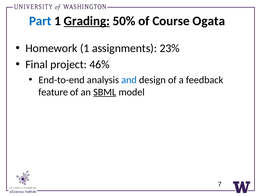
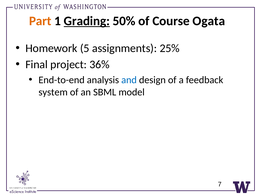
Part colour: blue -> orange
Homework 1: 1 -> 5
23%: 23% -> 25%
46%: 46% -> 36%
feature: feature -> system
SBML underline: present -> none
